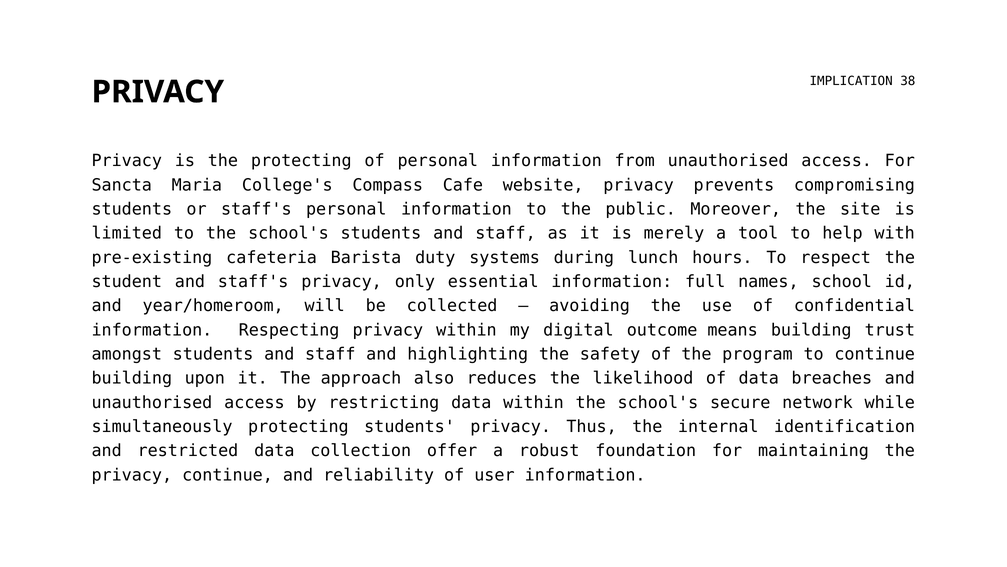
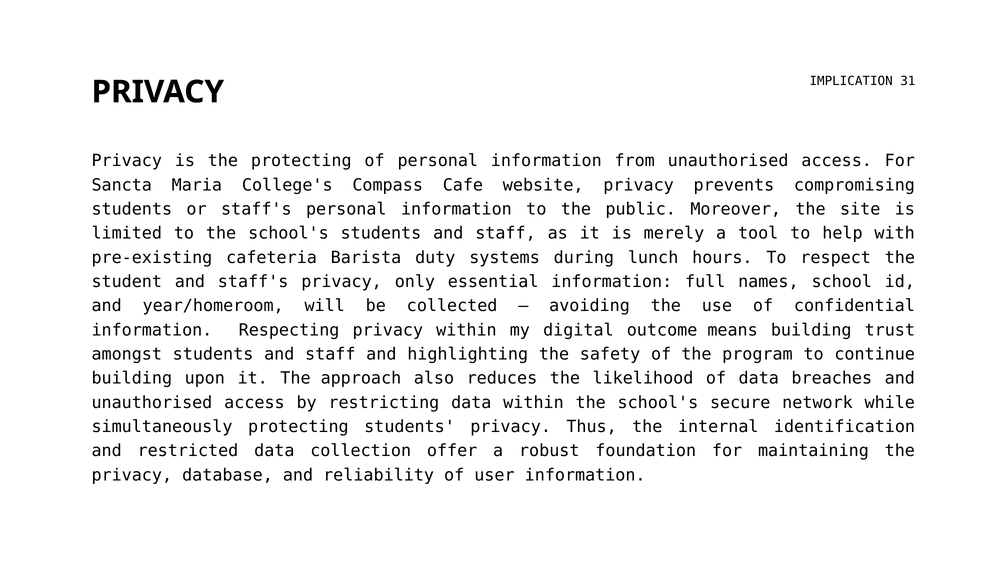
38: 38 -> 31
privacy continue: continue -> database
